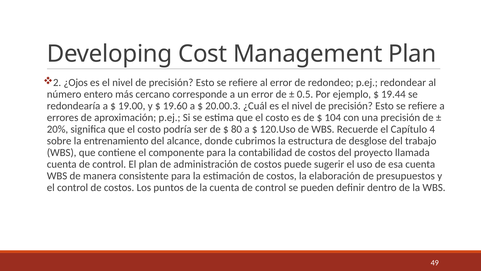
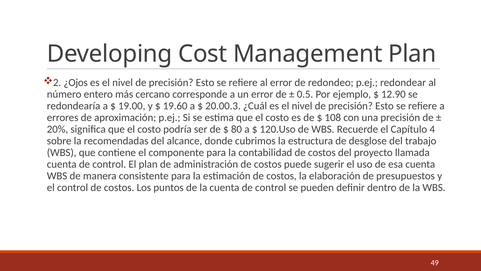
19.44: 19.44 -> 12.90
104: 104 -> 108
entrenamiento: entrenamiento -> recomendadas
